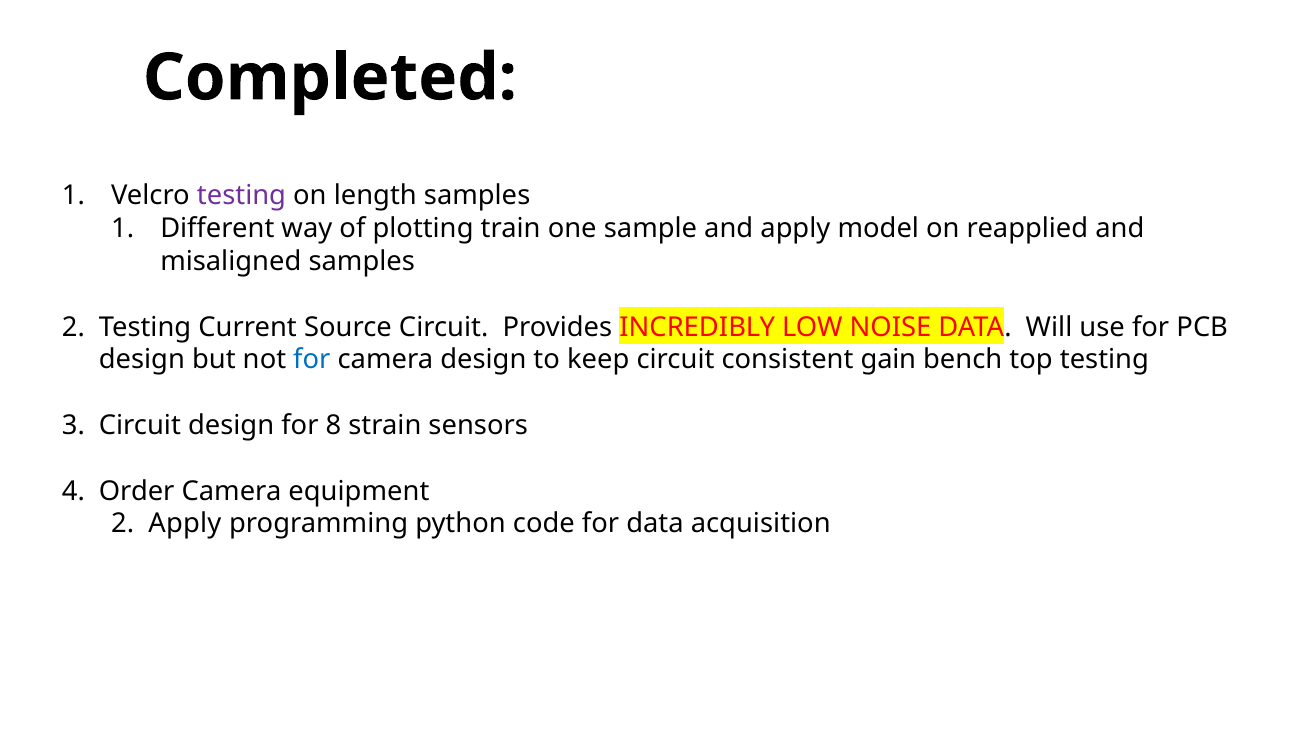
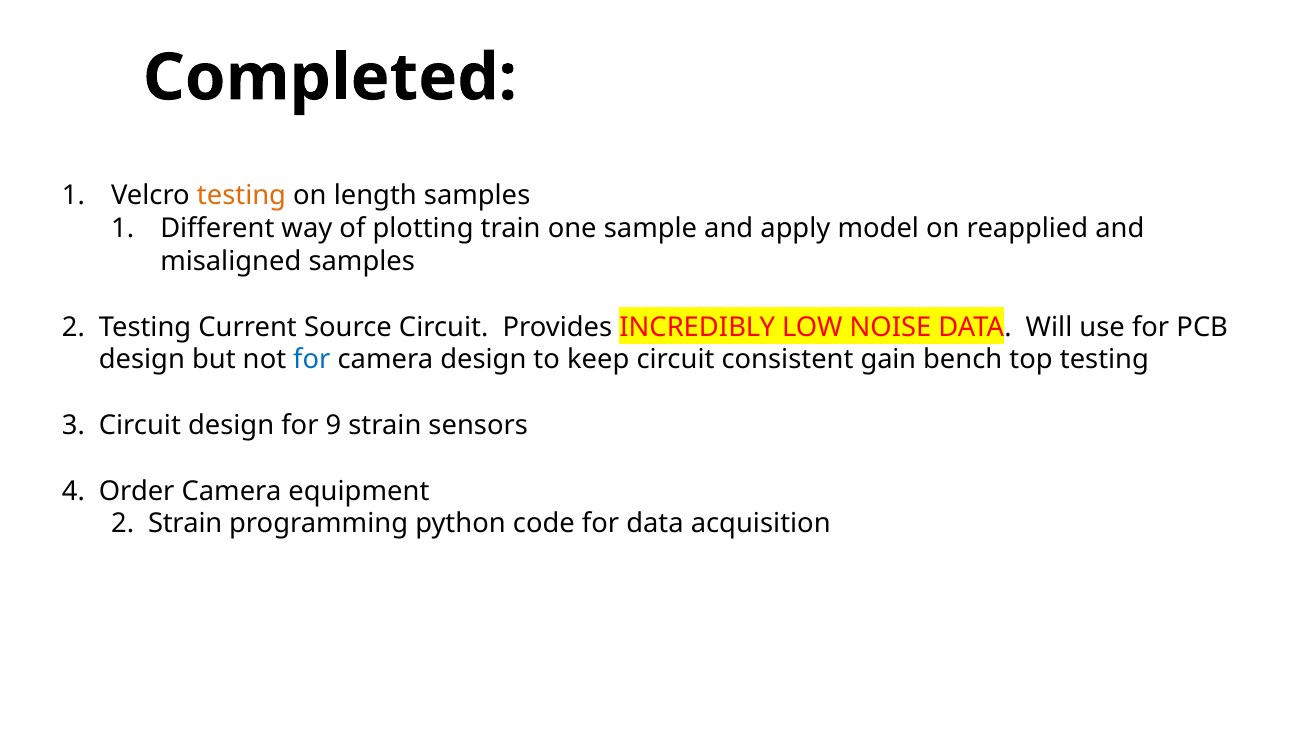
testing at (242, 196) colour: purple -> orange
8: 8 -> 9
Apply at (185, 524): Apply -> Strain
